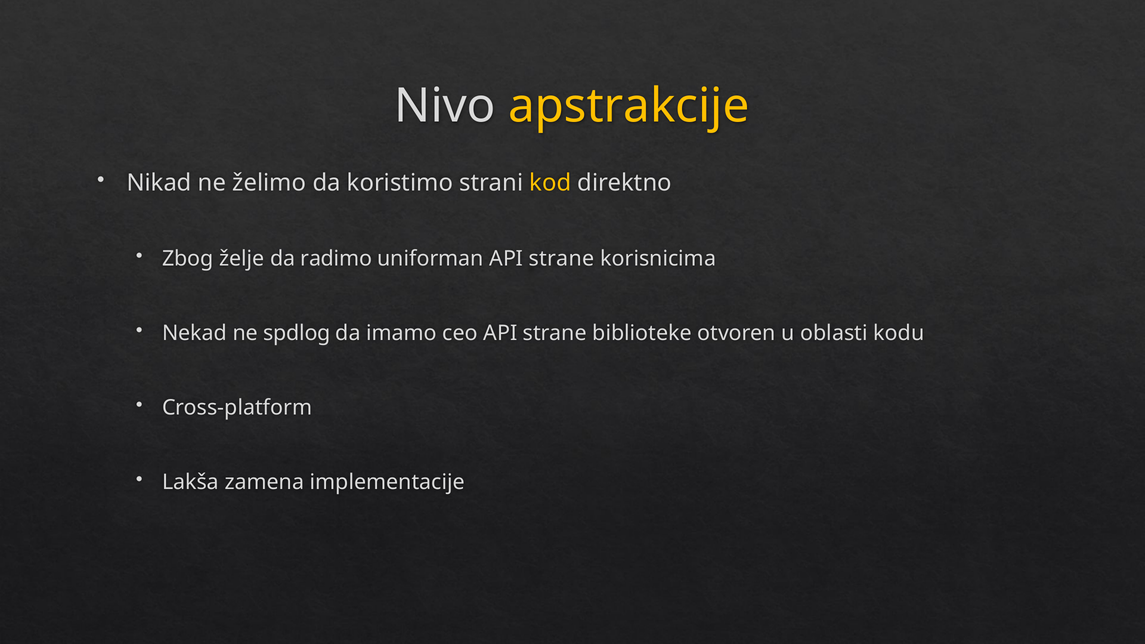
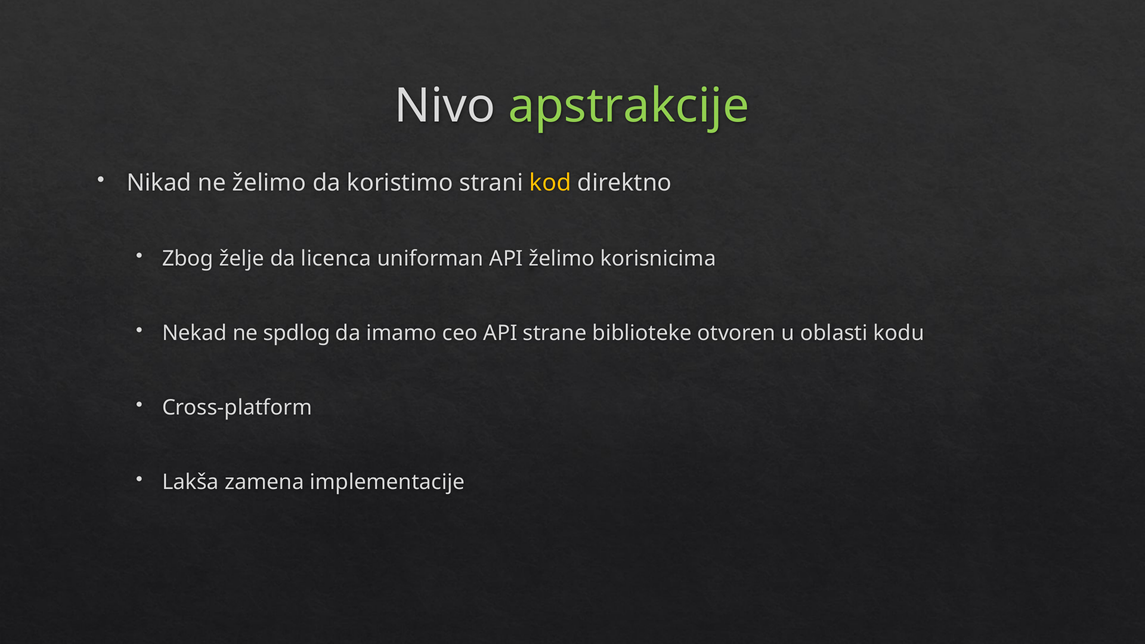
apstrakcije colour: yellow -> light green
radimo: radimo -> licenca
uniforman API strane: strane -> želimo
